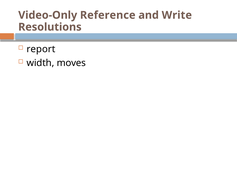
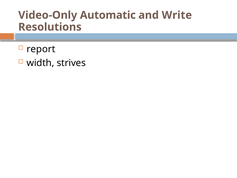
Reference: Reference -> Automatic
moves: moves -> strives
